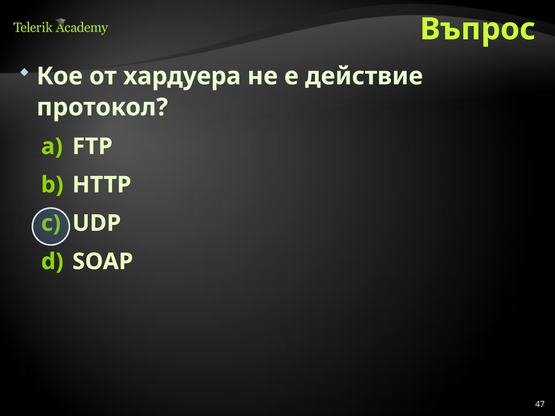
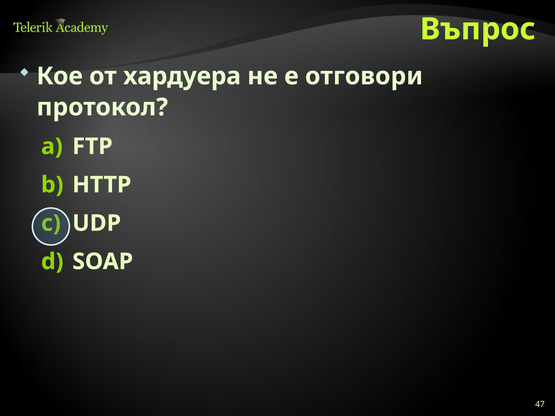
действие: действие -> отговори
